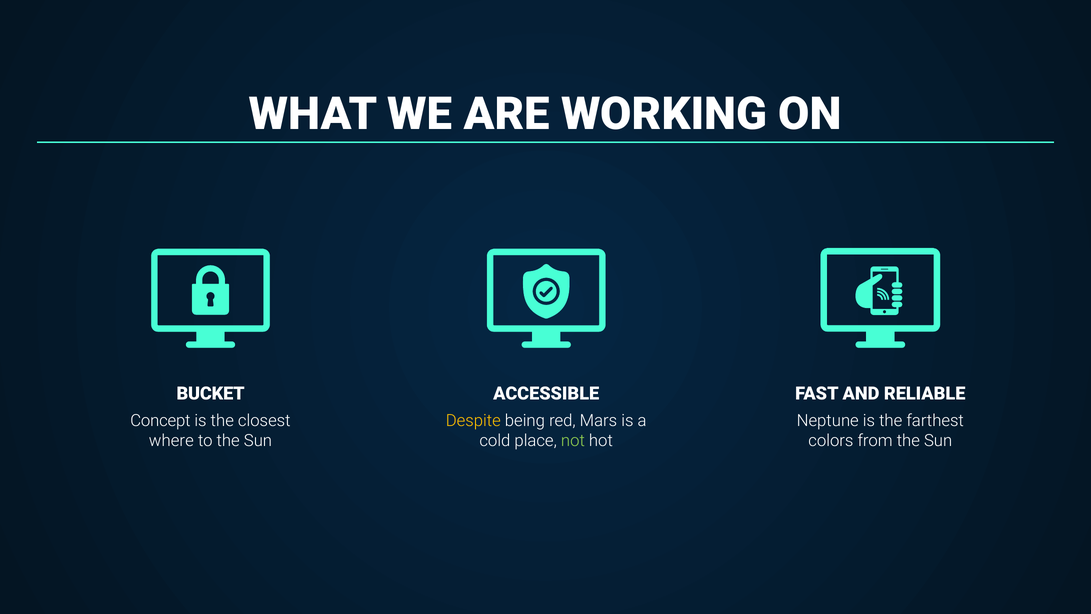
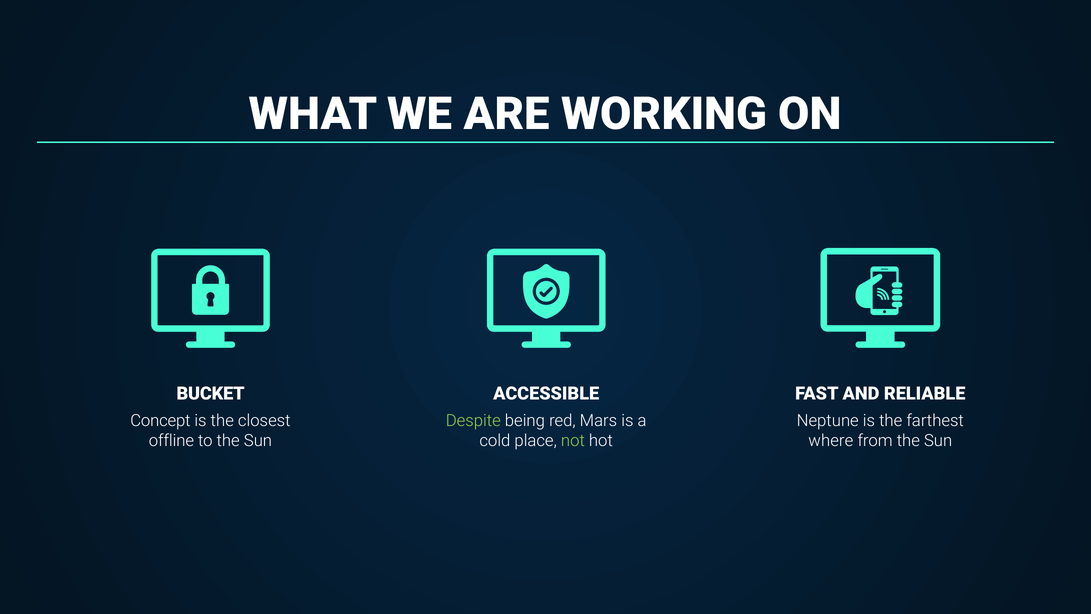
Despite colour: yellow -> light green
where: where -> offline
colors: colors -> where
